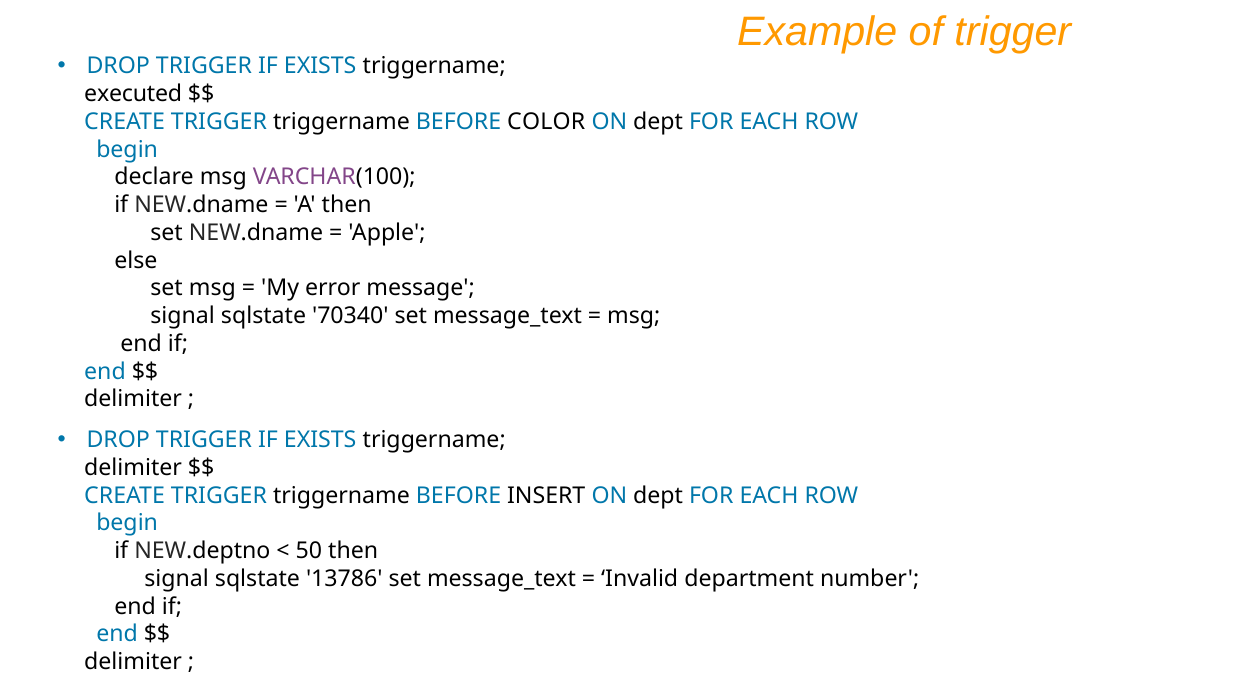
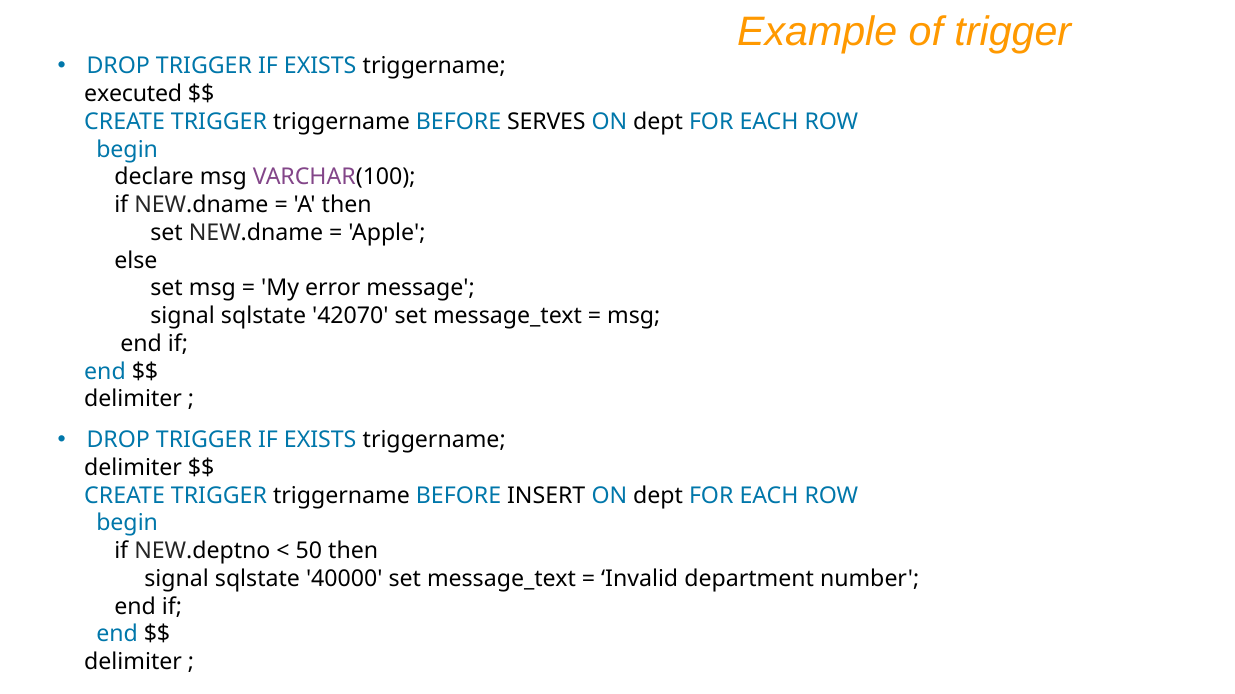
COLOR: COLOR -> SERVES
70340: 70340 -> 42070
13786: 13786 -> 40000
